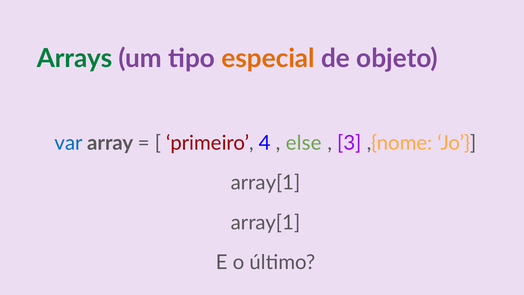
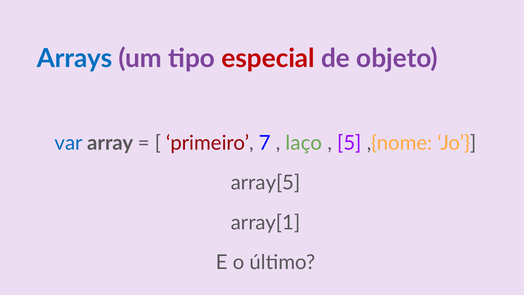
Arrays colour: green -> blue
especial colour: orange -> red
4: 4 -> 7
else: else -> laço
3: 3 -> 5
array[1 at (266, 183): array[1 -> array[5
